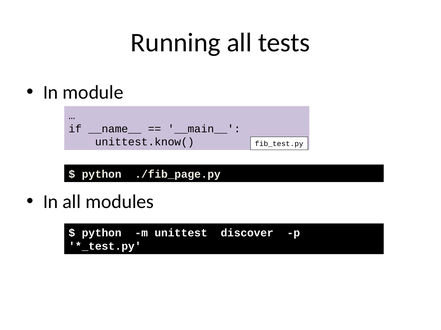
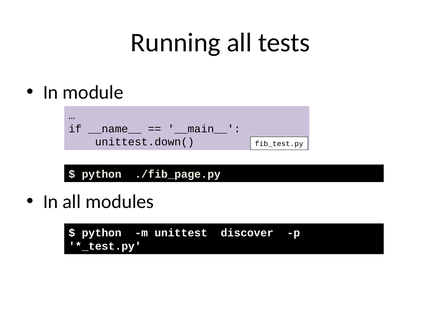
unittest.know(: unittest.know( -> unittest.down(
